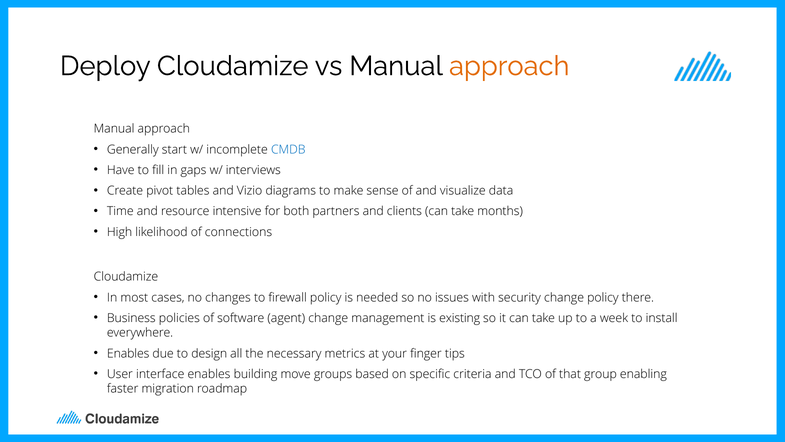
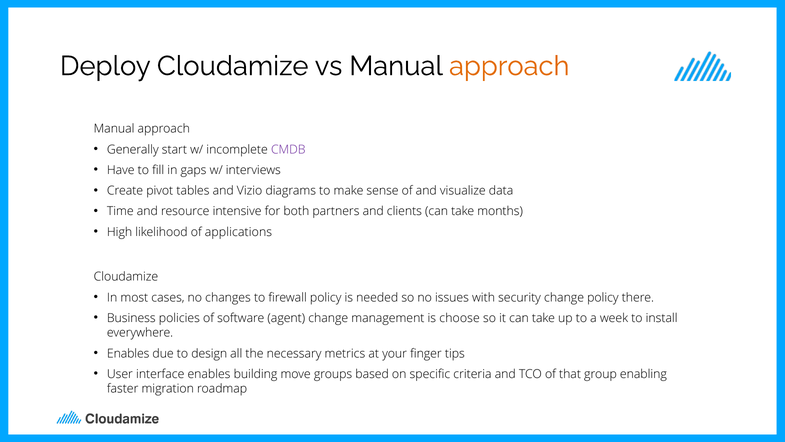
CMDB colour: blue -> purple
connections: connections -> applications
existing: existing -> choose
